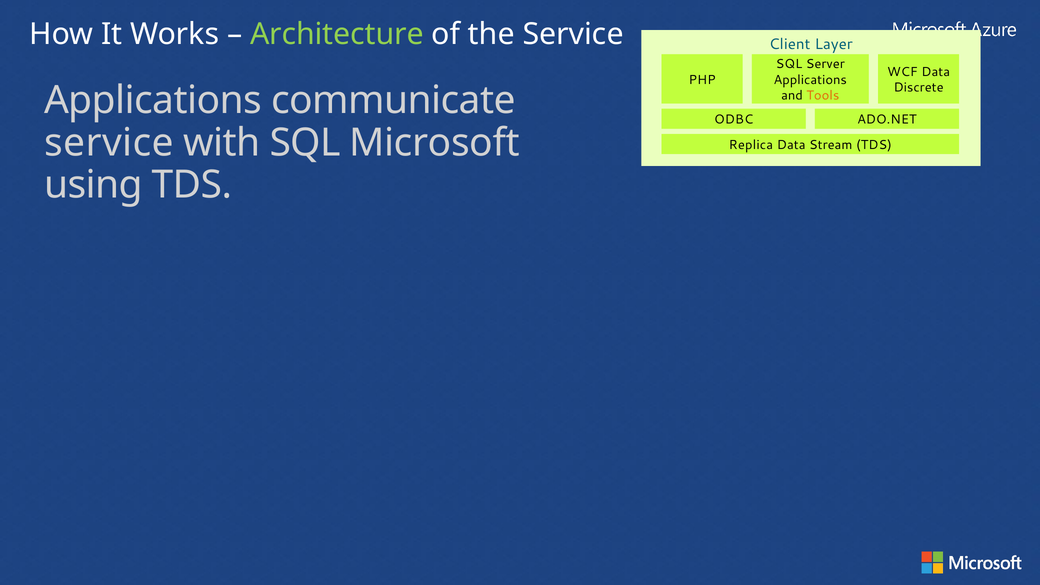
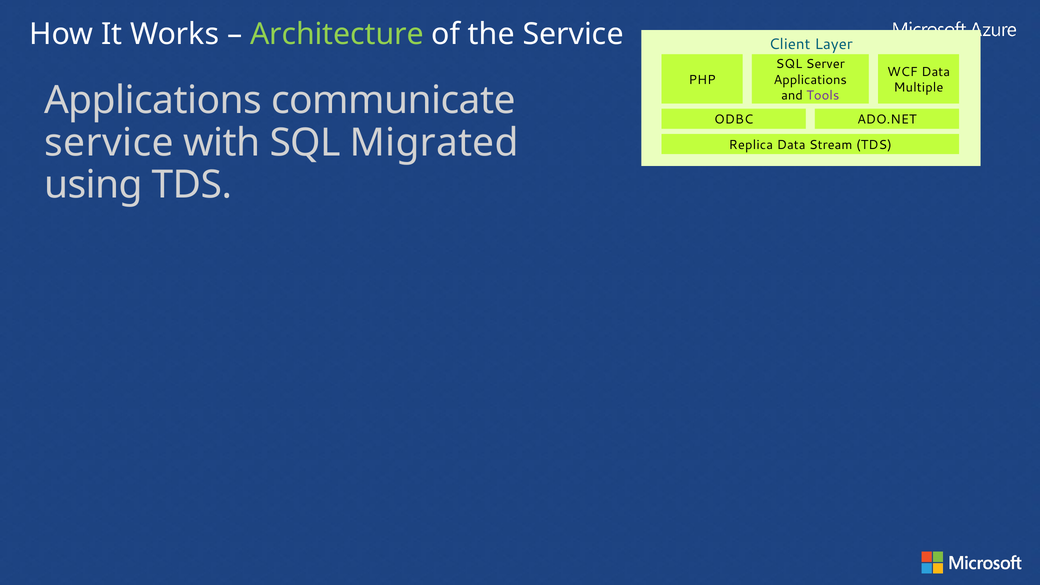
Discrete: Discrete -> Multiple
Tools colour: orange -> purple
Microsoft: Microsoft -> Migrated
